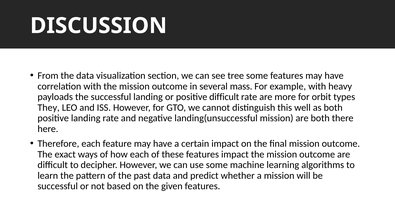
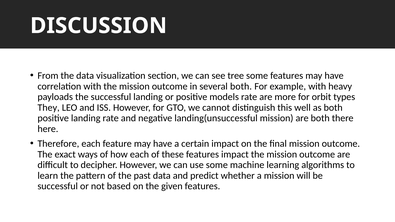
several mass: mass -> both
positive difficult: difficult -> models
